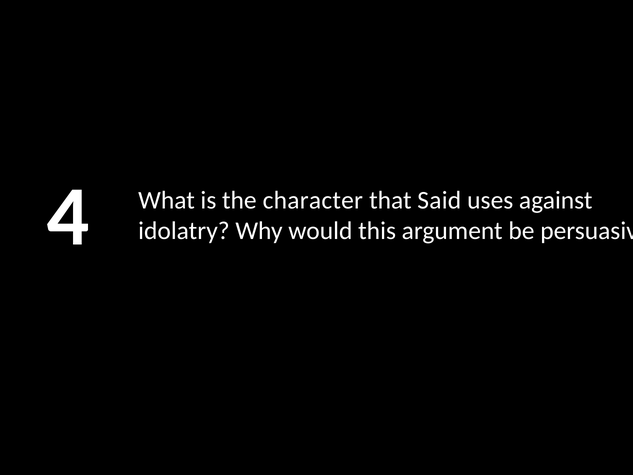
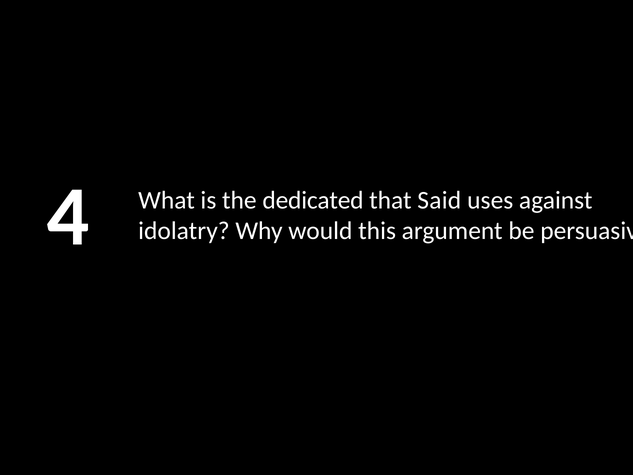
character: character -> dedicated
